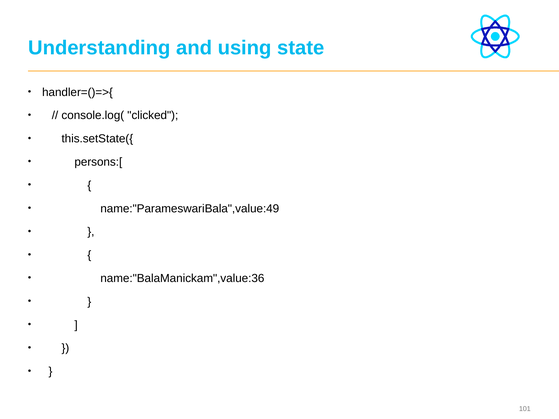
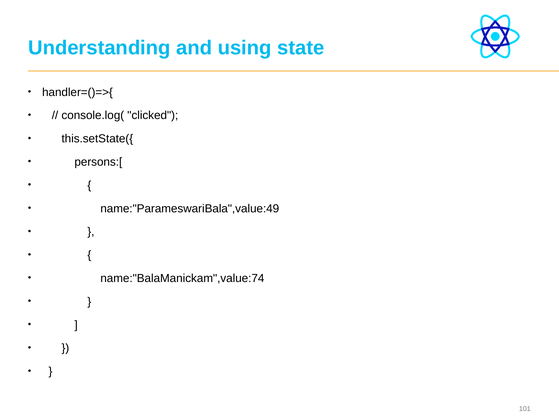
name:"BalaManickam",value:36: name:"BalaManickam",value:36 -> name:"BalaManickam",value:74
